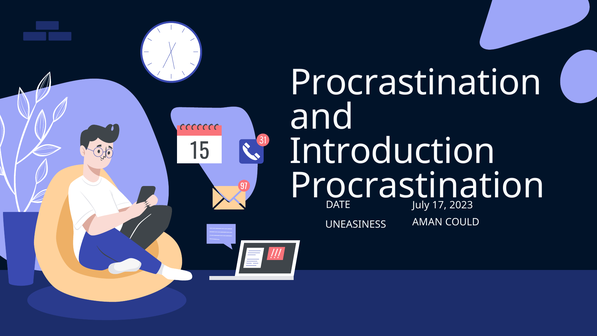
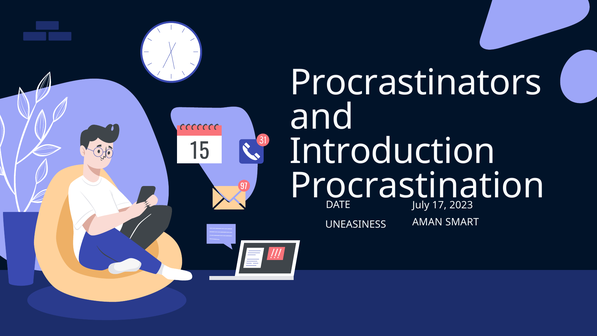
Procrastination at (416, 83): Procrastination -> Procrastinators
COULD: COULD -> SMART
